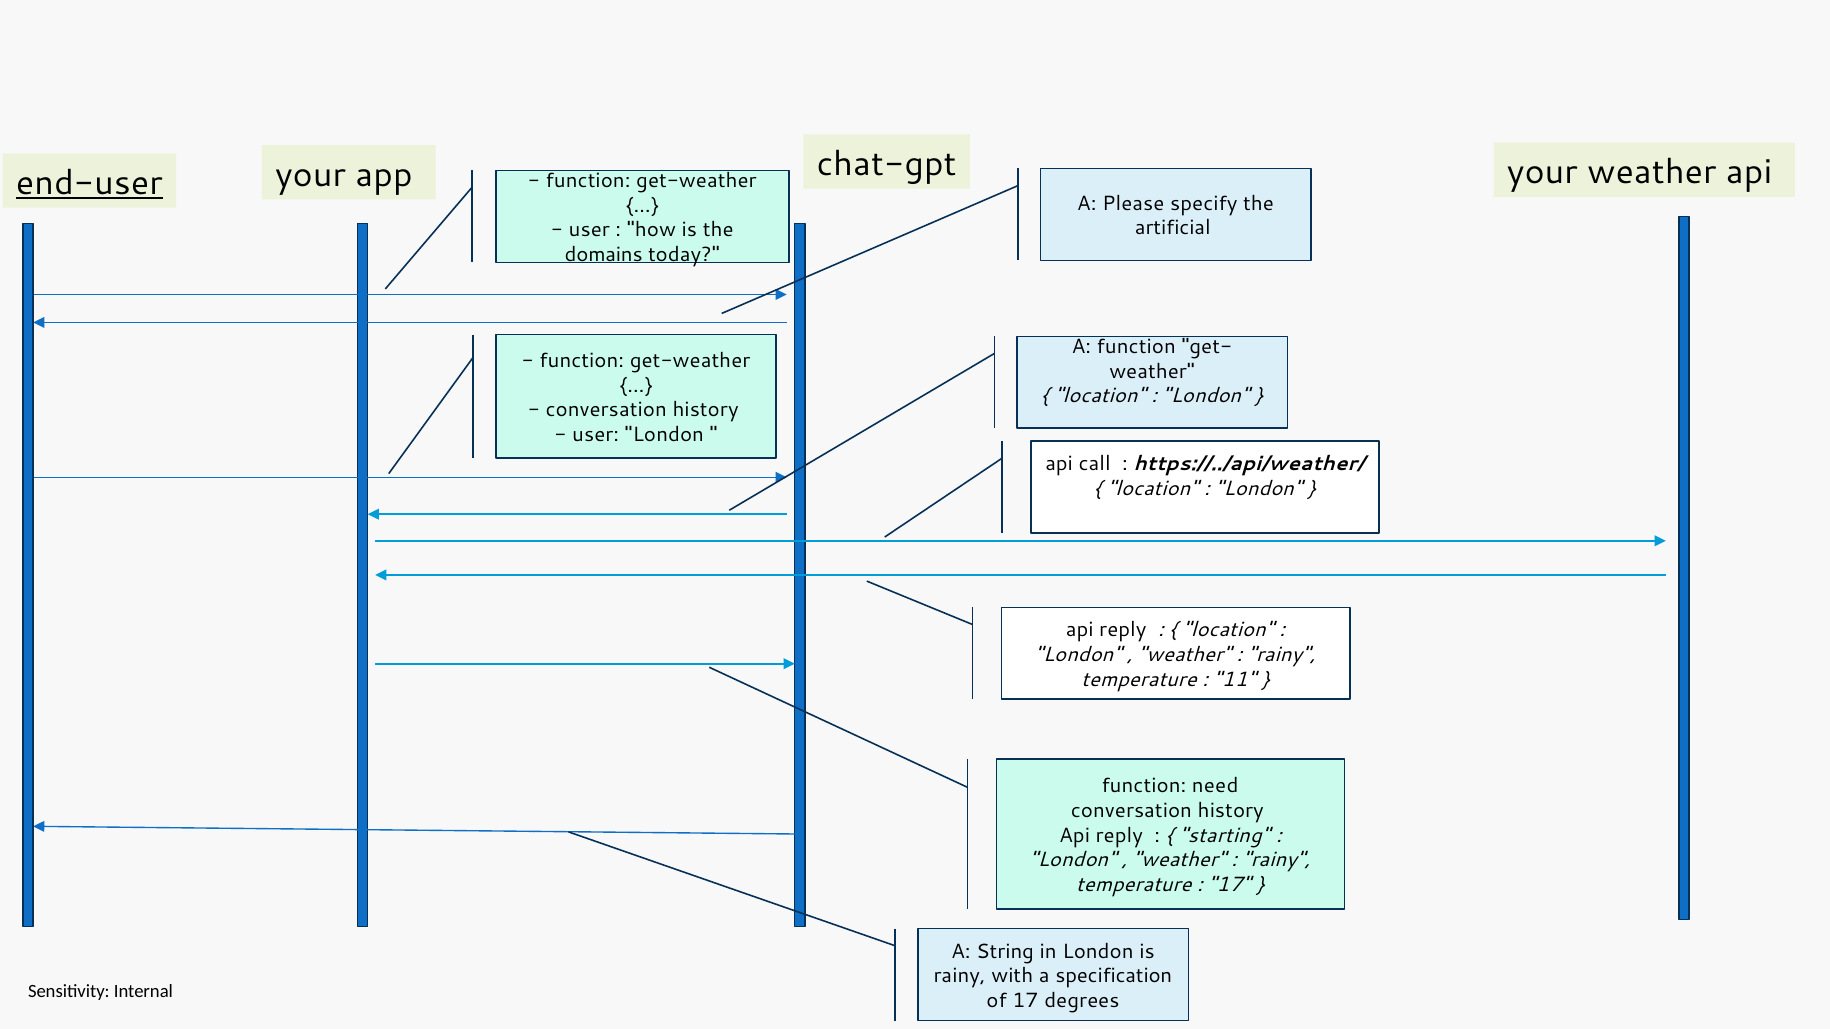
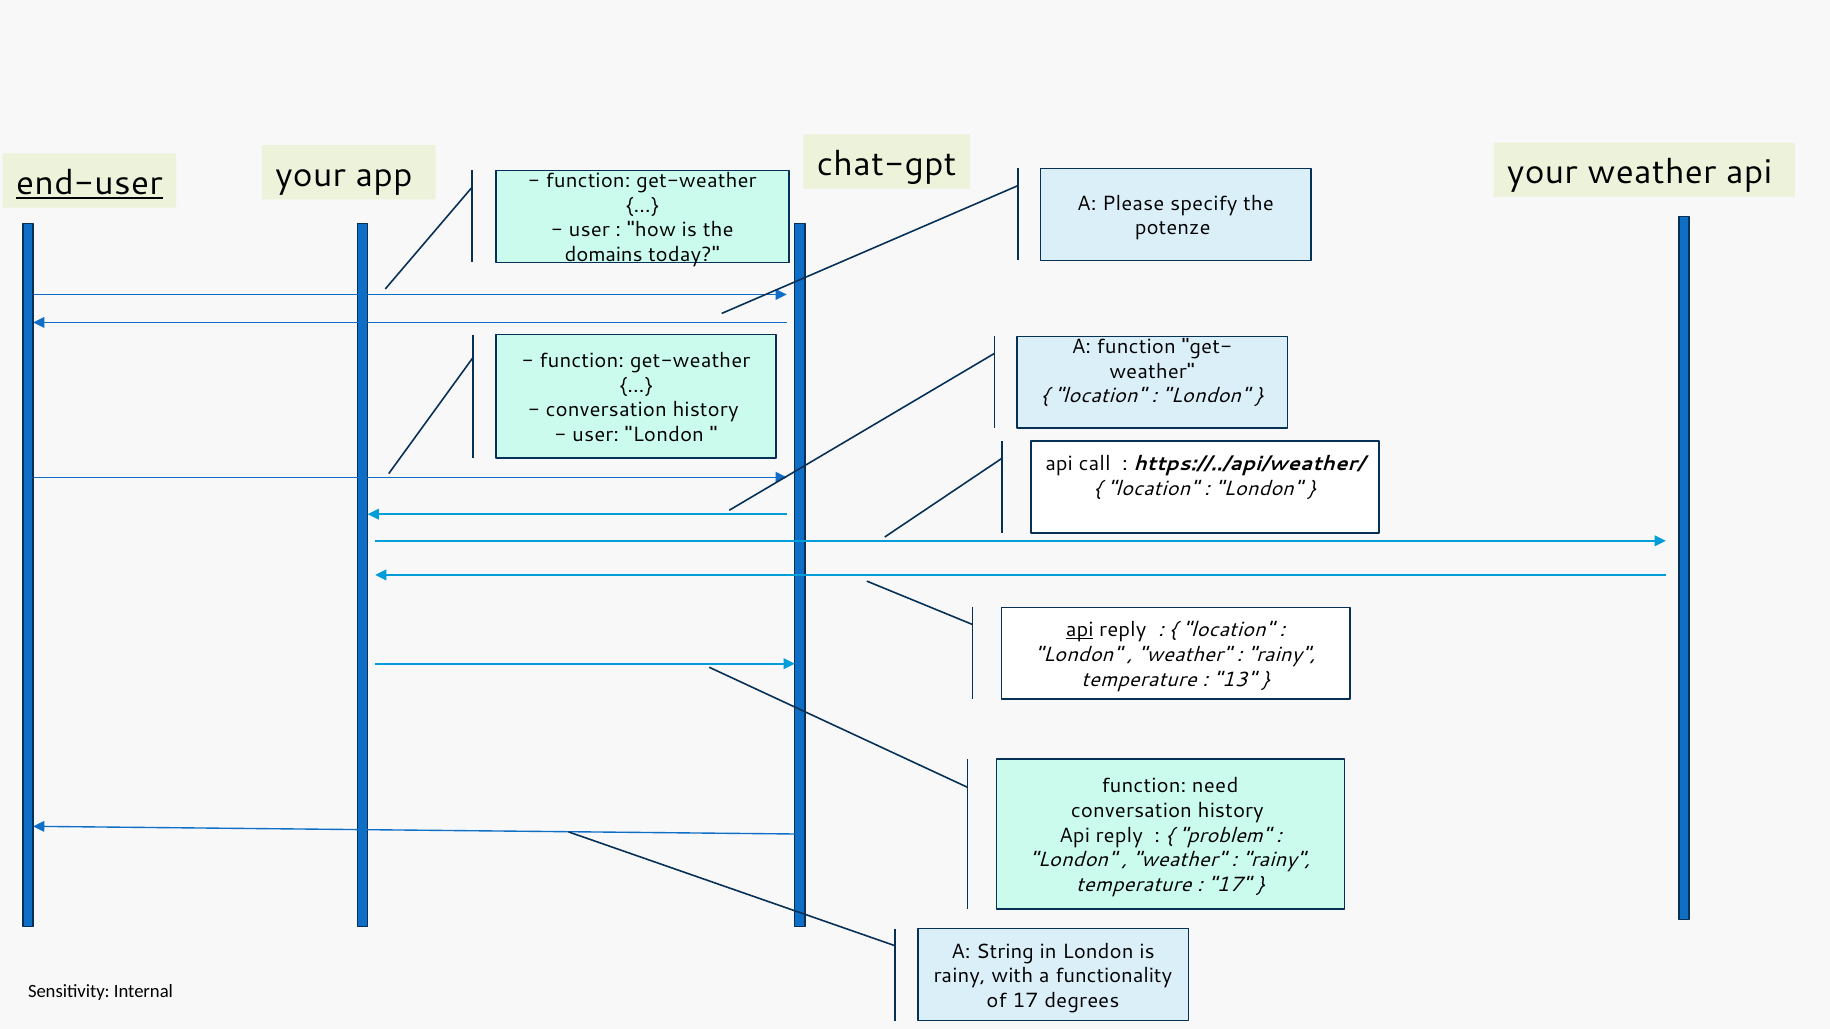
artificial: artificial -> potenze
api at (1080, 630) underline: none -> present
11: 11 -> 13
starting: starting -> problem
specification: specification -> functionality
